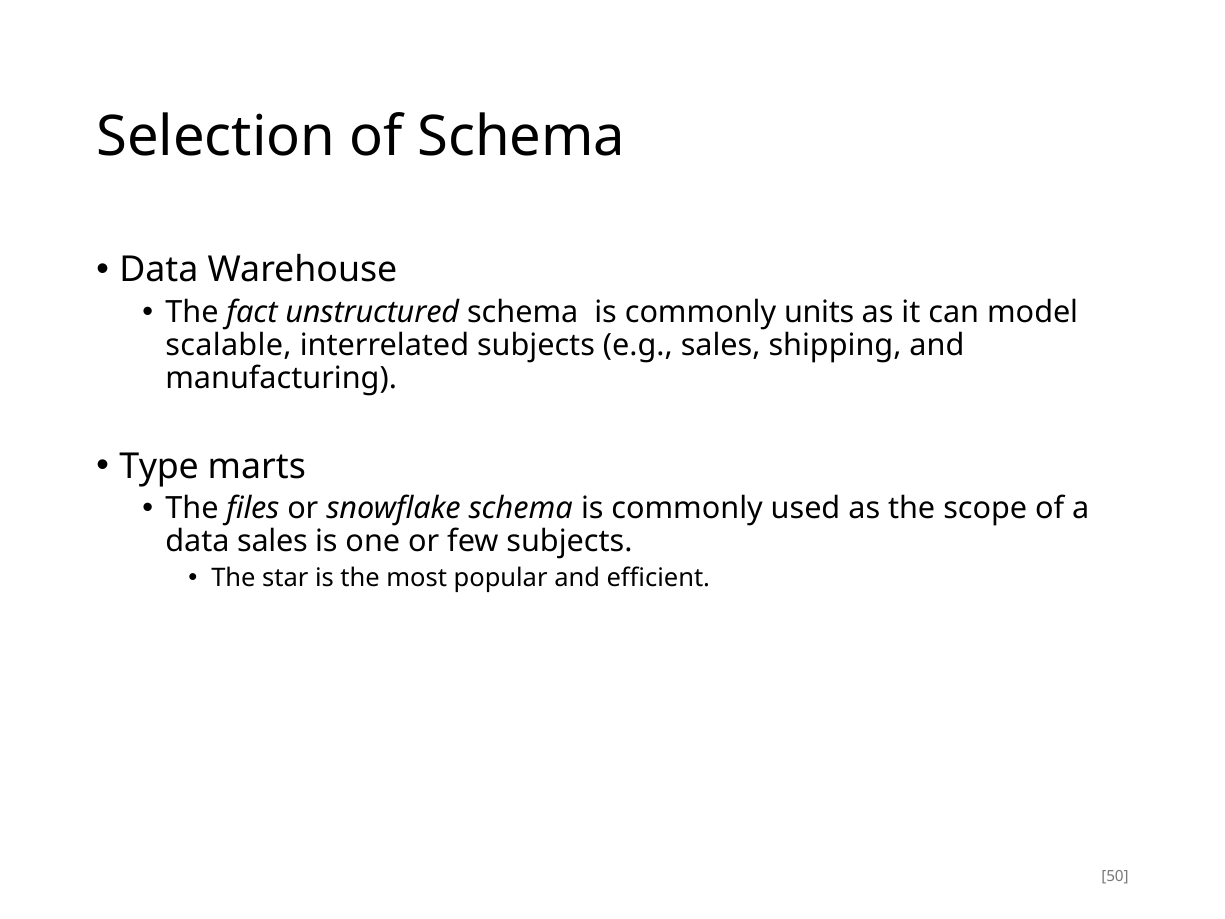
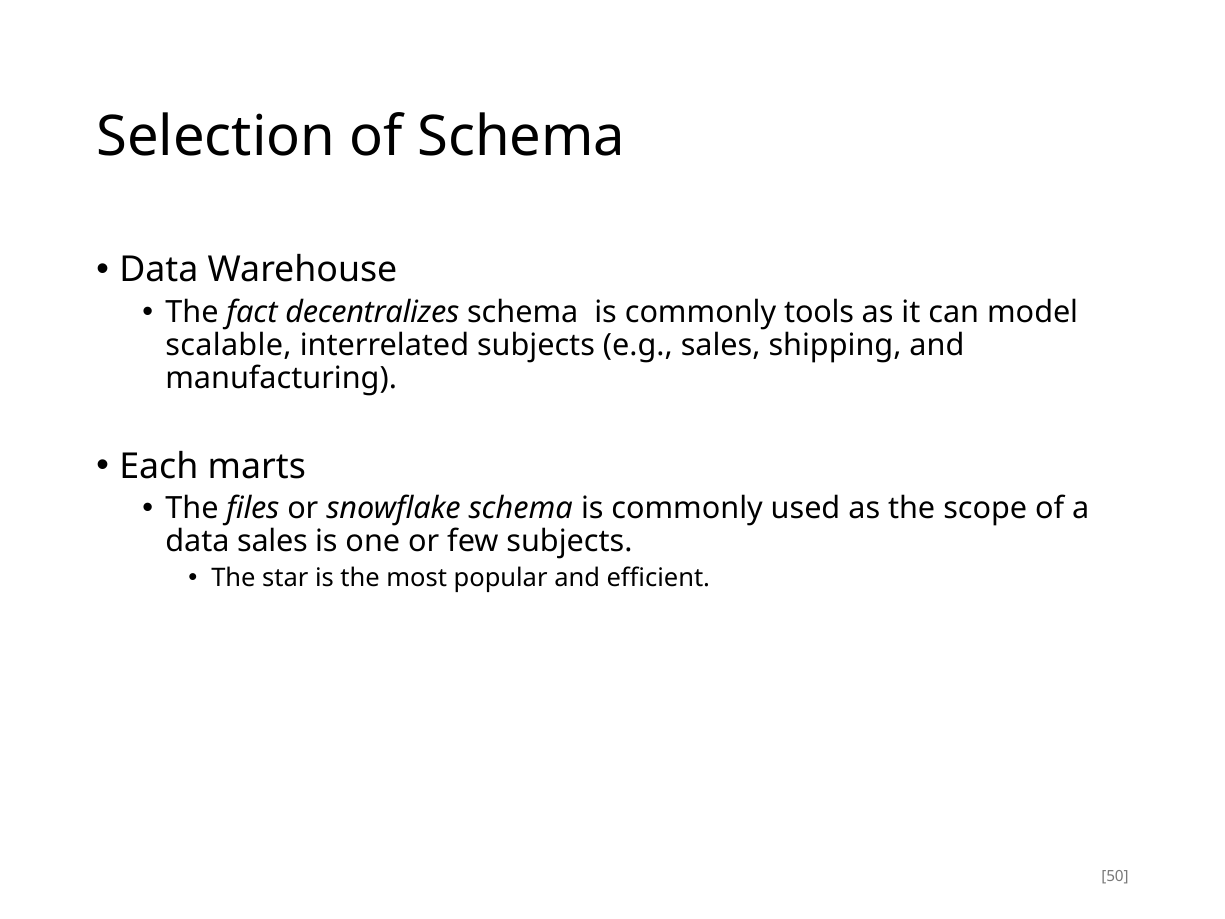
unstructured: unstructured -> decentralizes
units: units -> tools
Type: Type -> Each
